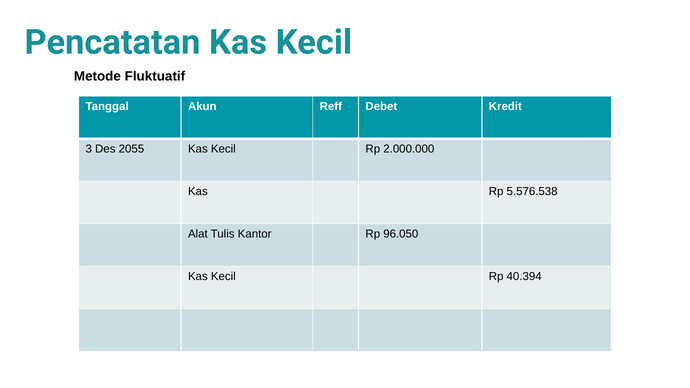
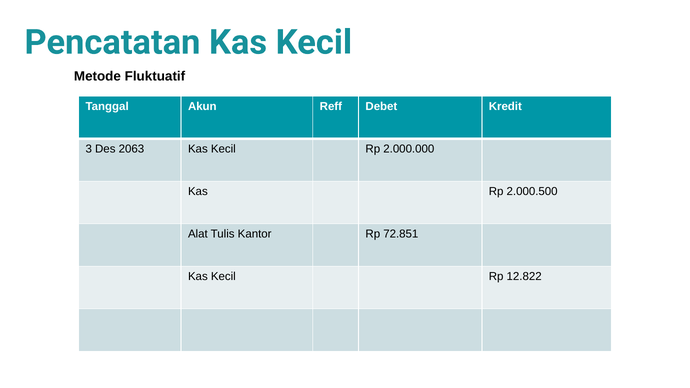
2055: 2055 -> 2063
5.576.538: 5.576.538 -> 2.000.500
96.050: 96.050 -> 72.851
40.394: 40.394 -> 12.822
